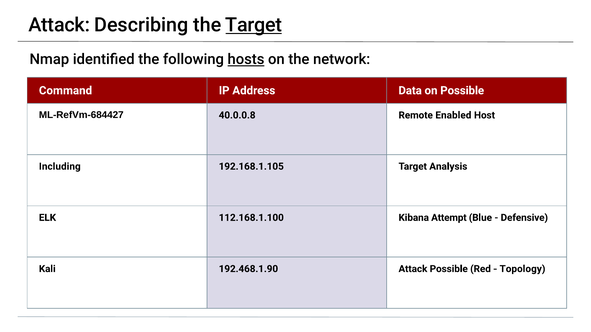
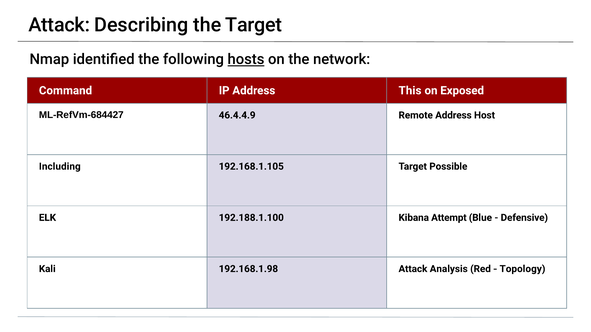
Target at (254, 25) underline: present -> none
Data: Data -> This
on Possible: Possible -> Exposed
40.0.0.8: 40.0.0.8 -> 46.4.4.9
Remote Enabled: Enabled -> Address
Analysis: Analysis -> Possible
112.168.1.100: 112.168.1.100 -> 192.188.1.100
192.468.1.90: 192.468.1.90 -> 192.168.1.98
Attack Possible: Possible -> Analysis
